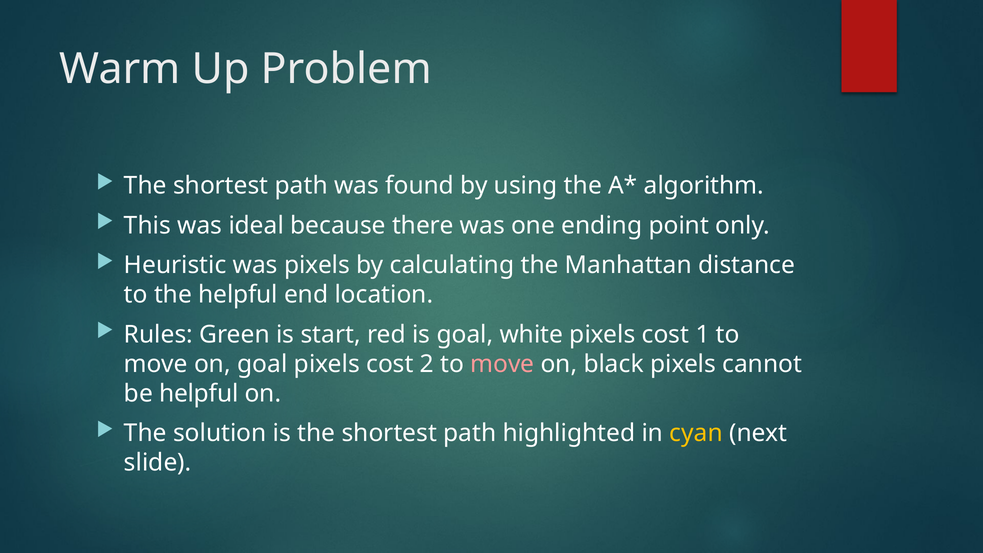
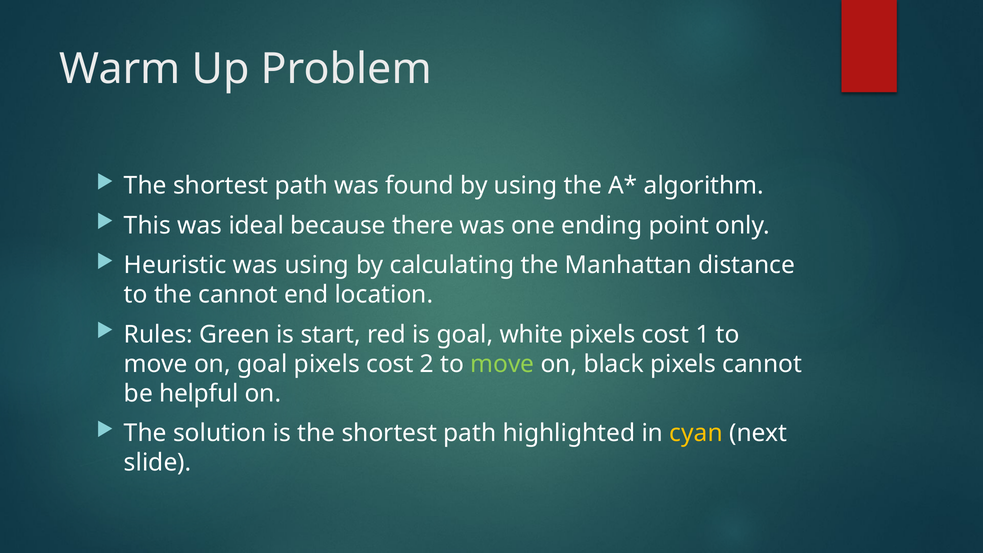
was pixels: pixels -> using
the helpful: helpful -> cannot
move at (502, 364) colour: pink -> light green
